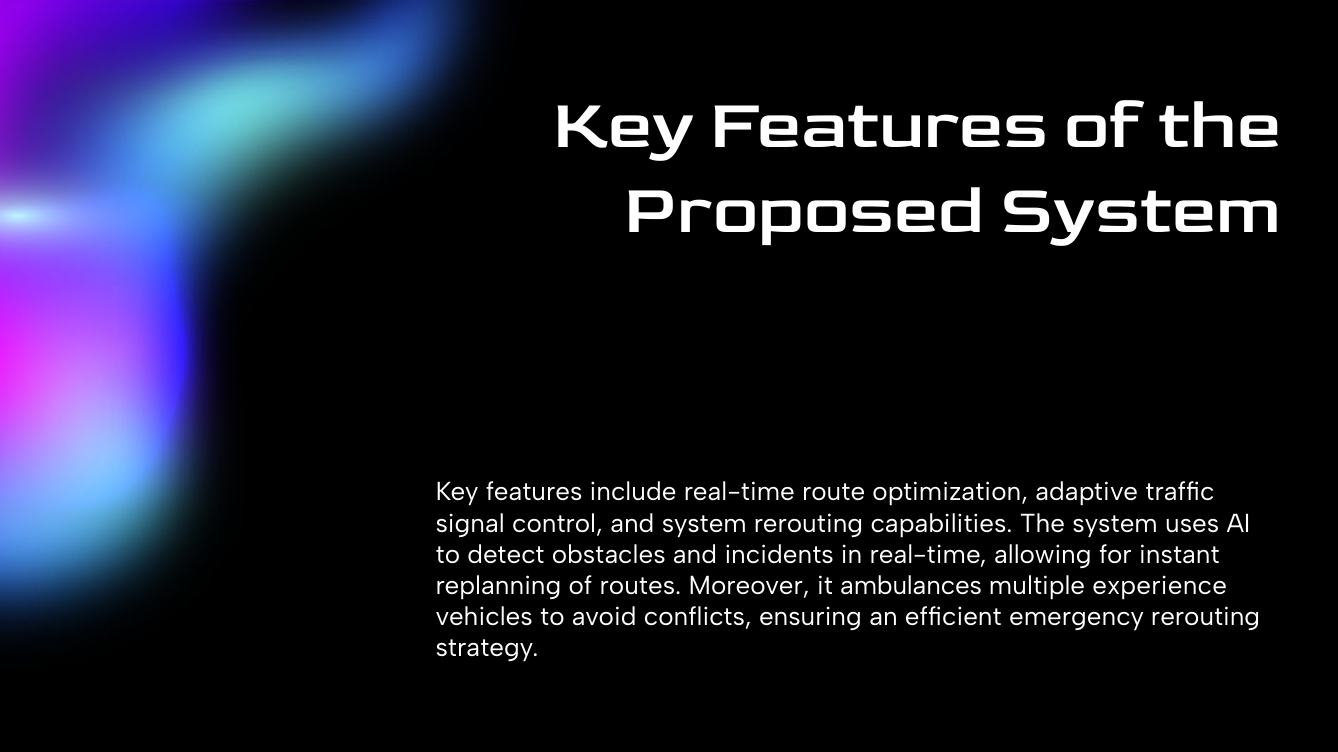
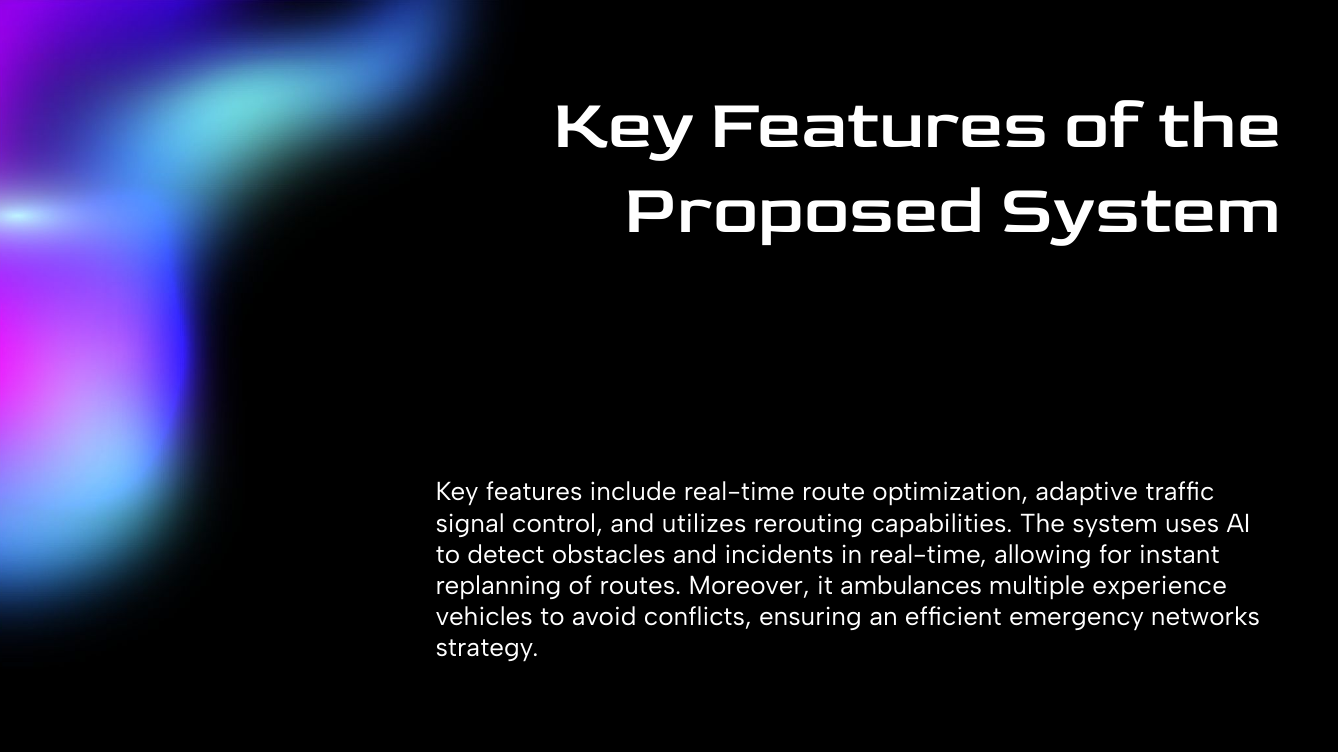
and system: system -> utilizes
emergency rerouting: rerouting -> networks
